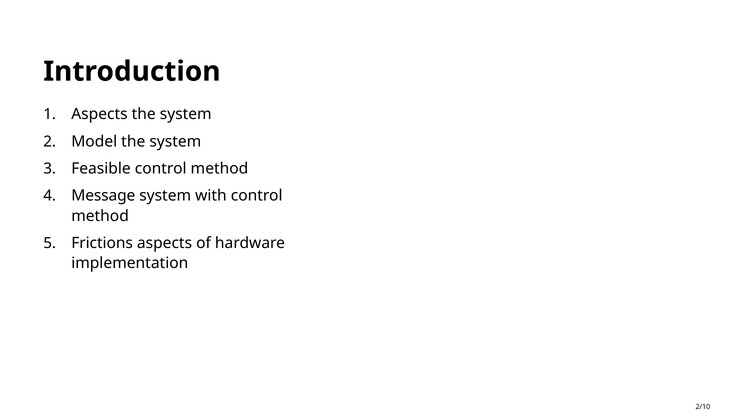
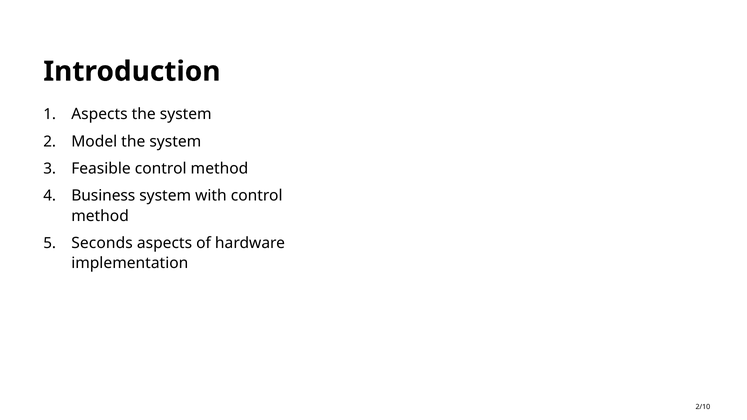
Message: Message -> Business
Frictions: Frictions -> Seconds
